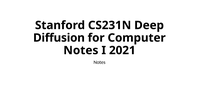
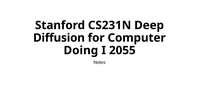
Notes at (81, 50): Notes -> Doing
2021: 2021 -> 2055
